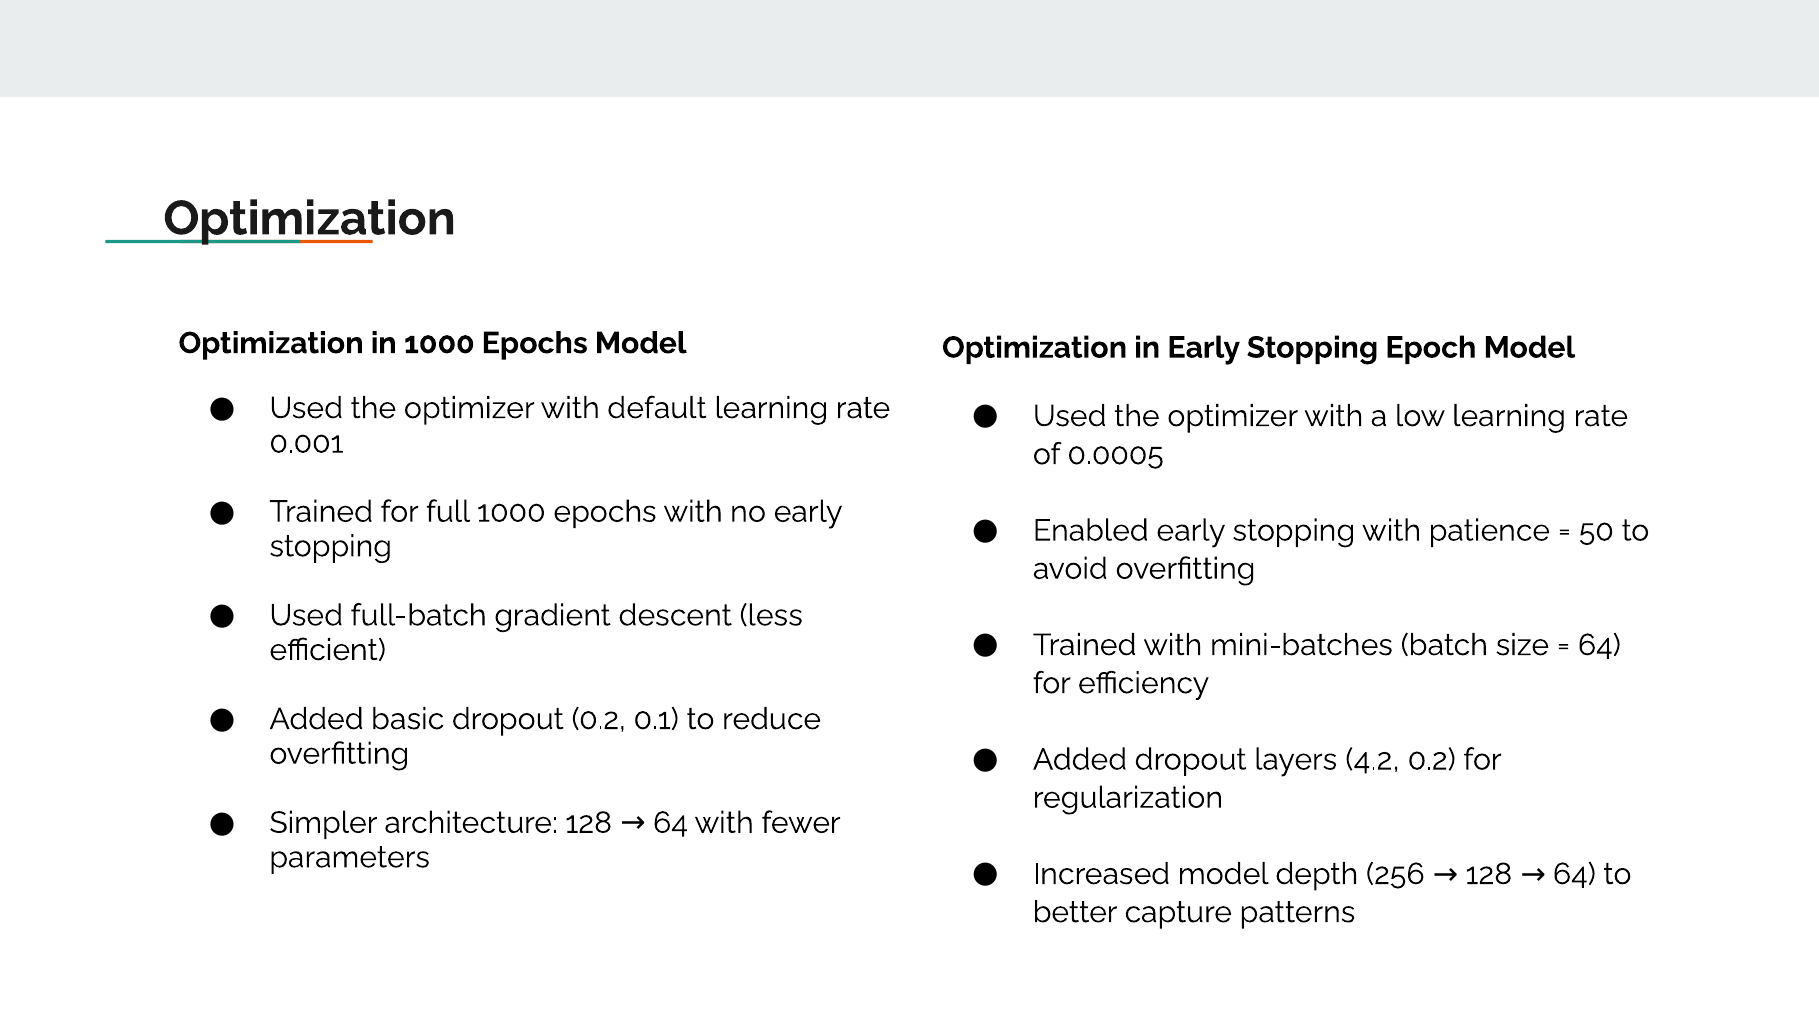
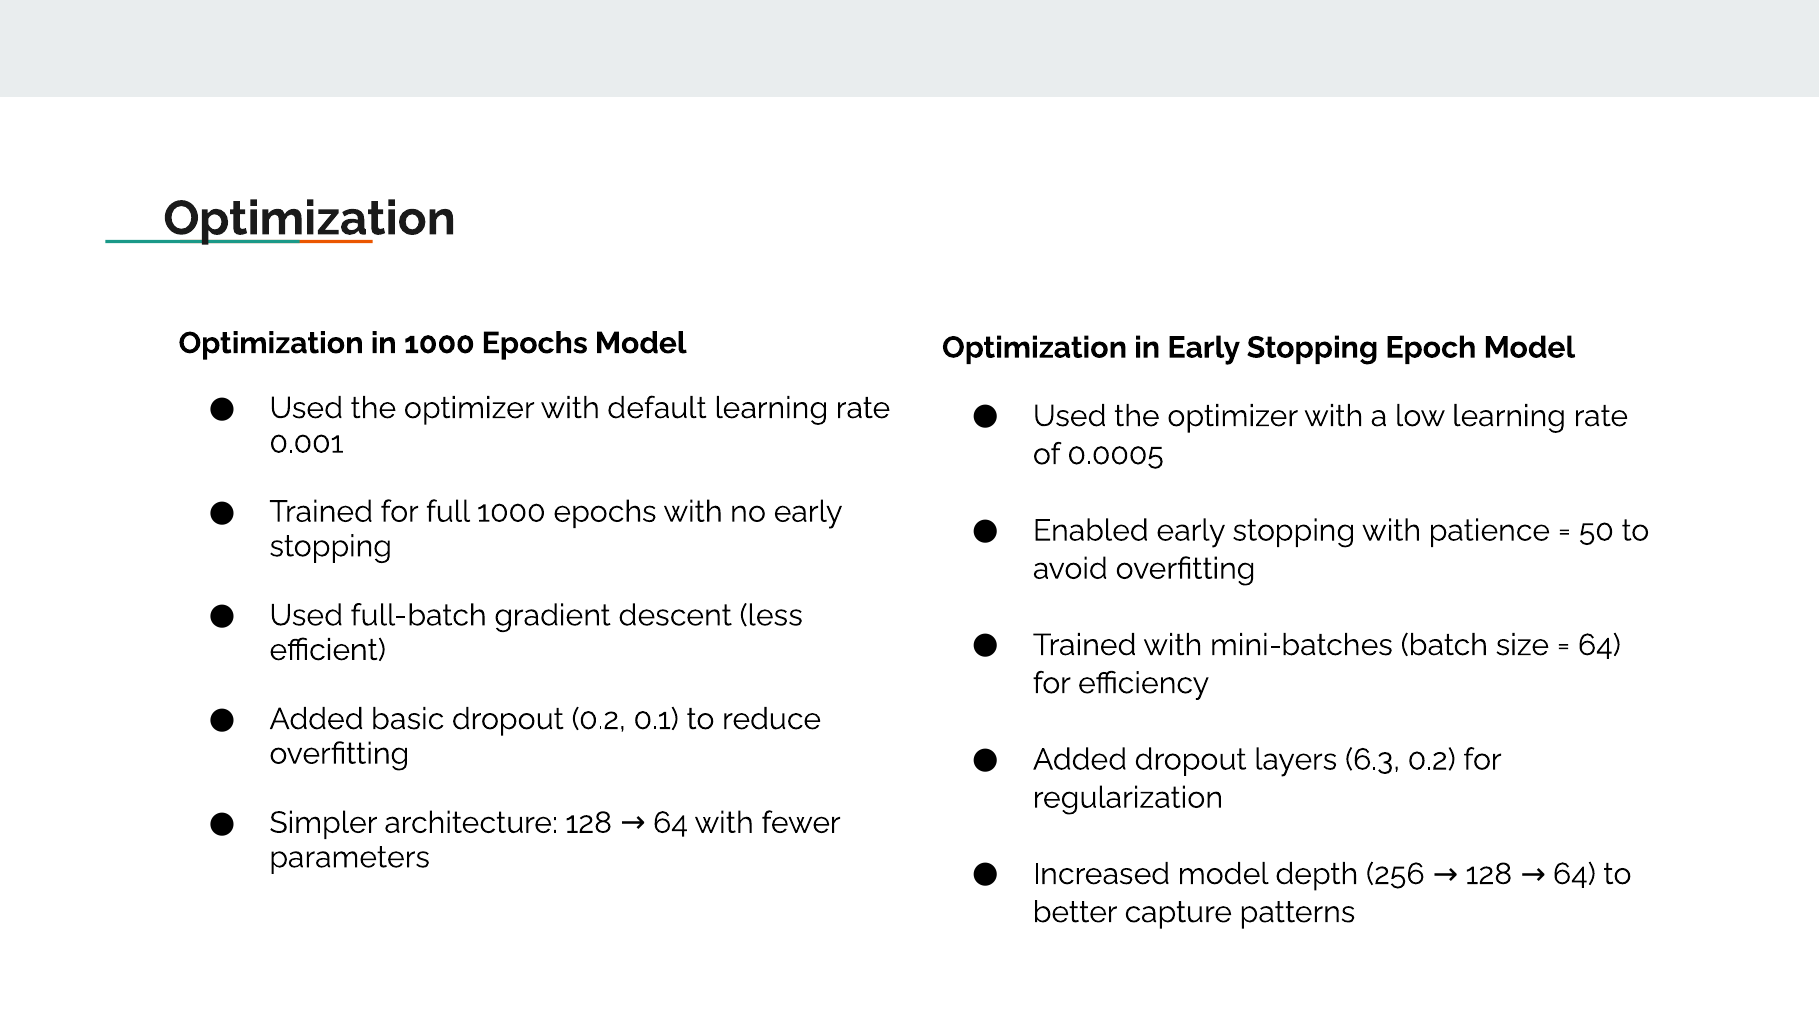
4.2: 4.2 -> 6.3
